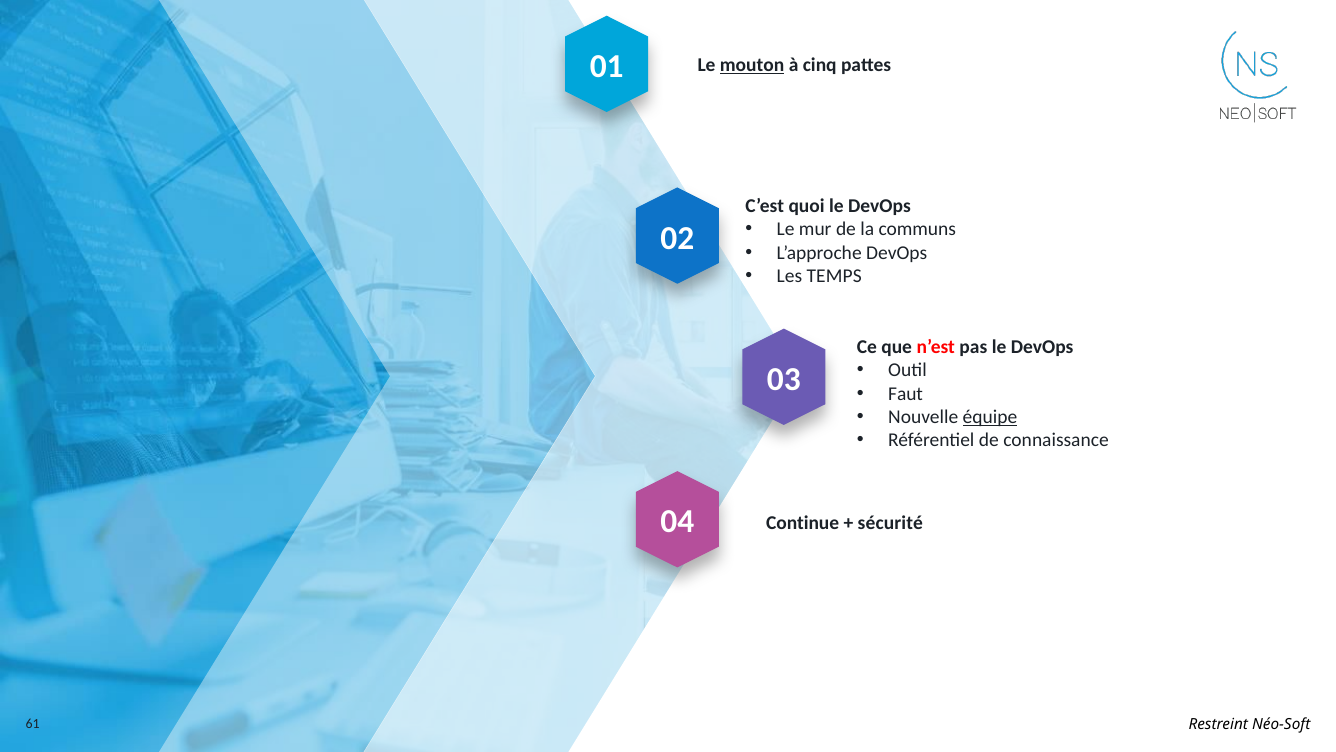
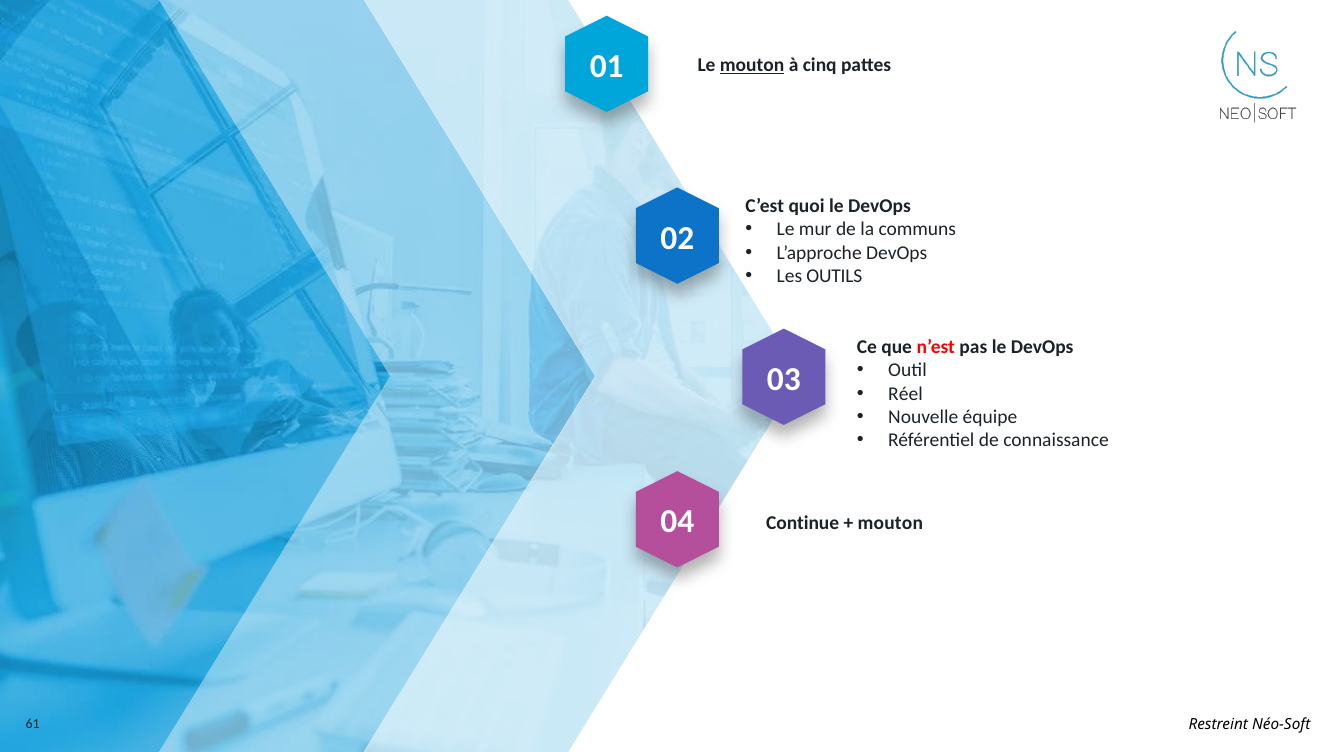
TEMPS: TEMPS -> OUTILS
Faut: Faut -> Réel
équipe underline: present -> none
sécurité at (890, 522): sécurité -> mouton
